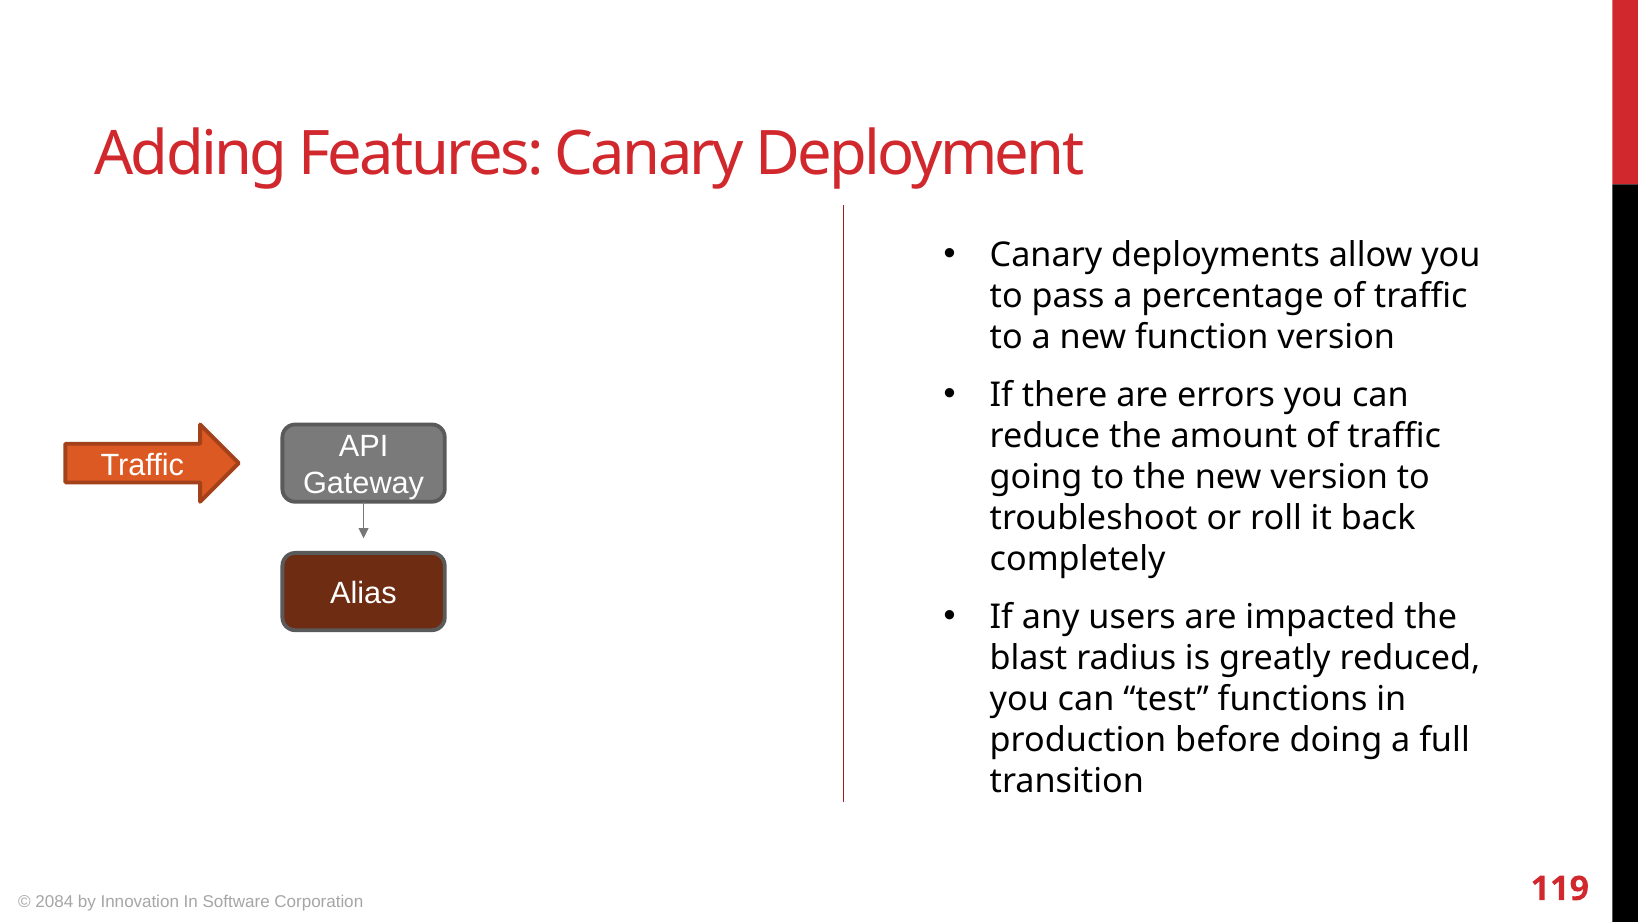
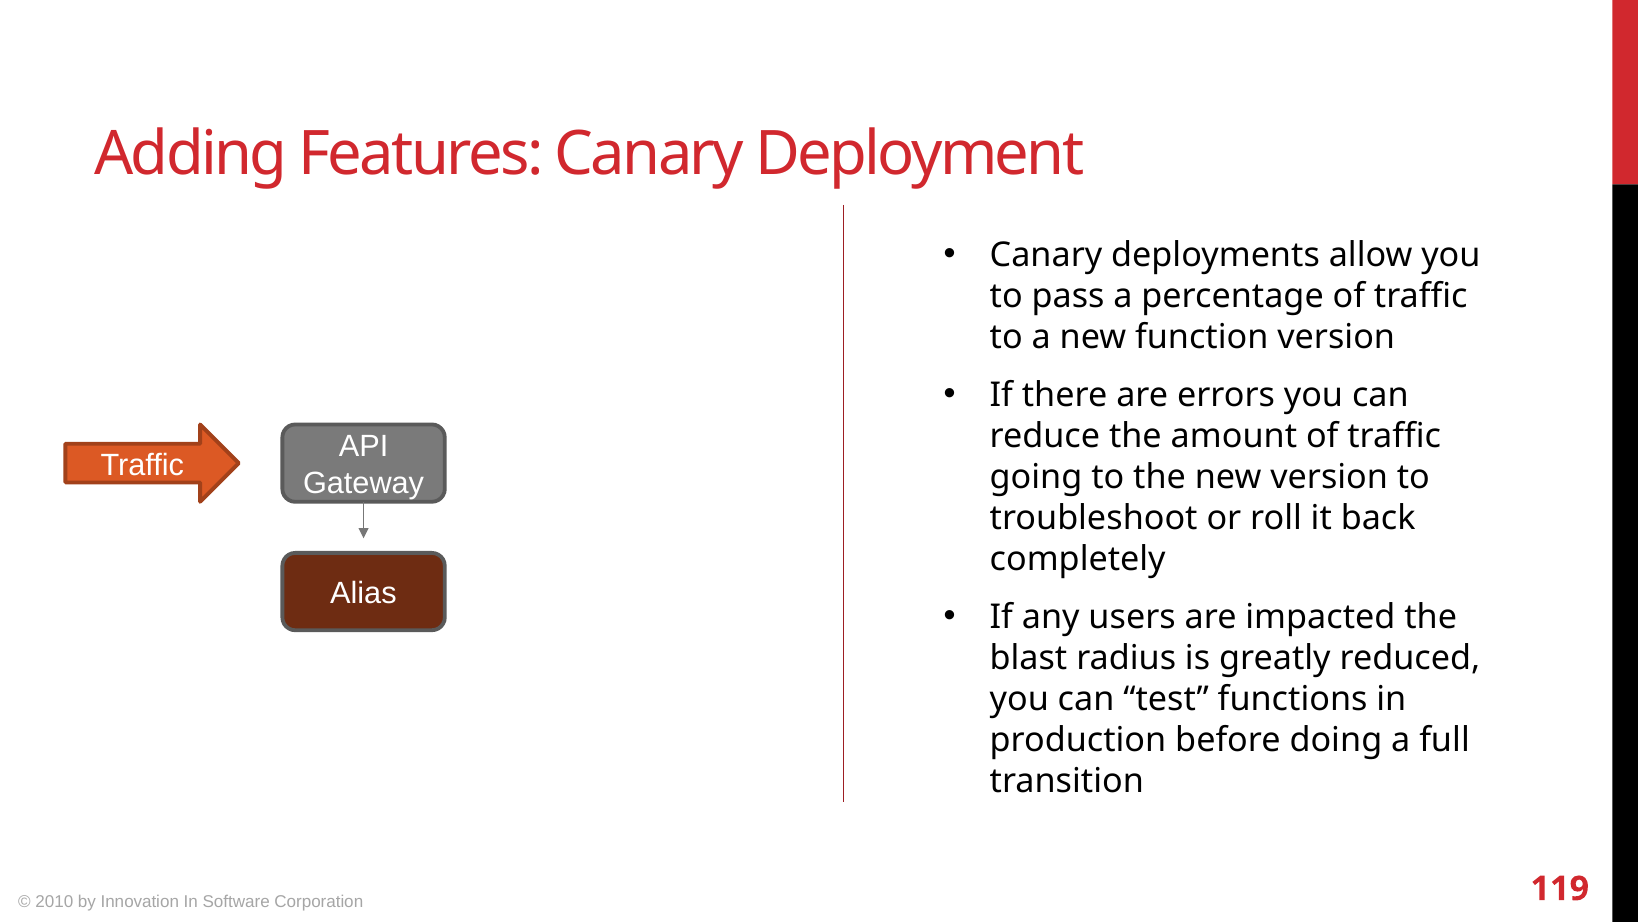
2084: 2084 -> 2010
